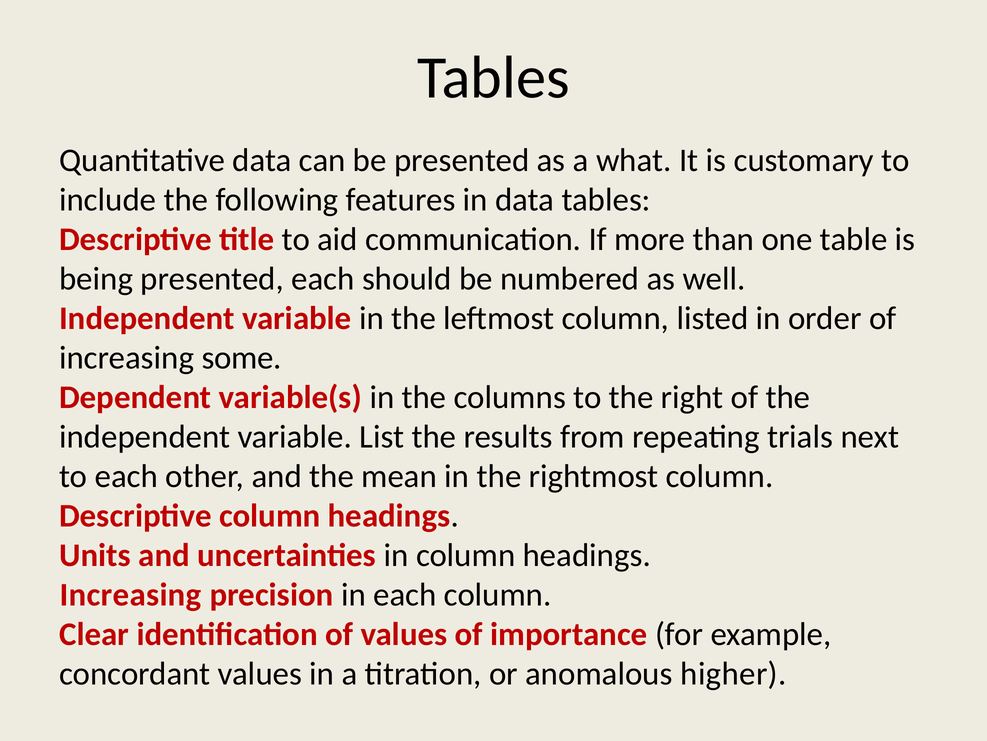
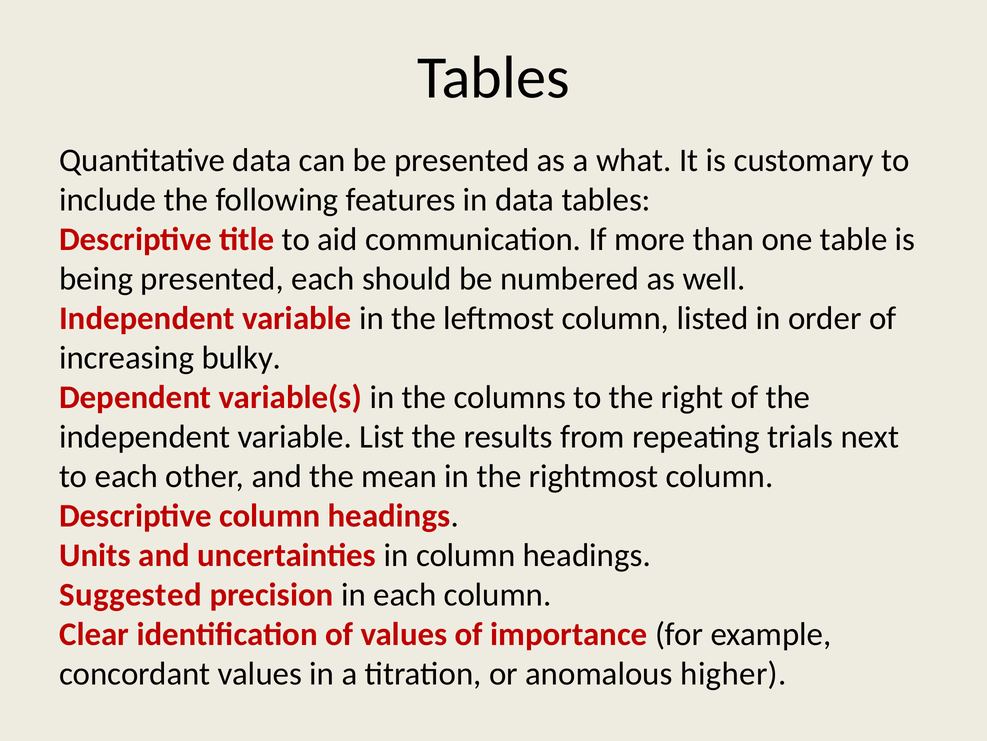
some: some -> bulky
Increasing at (131, 594): Increasing -> Suggested
